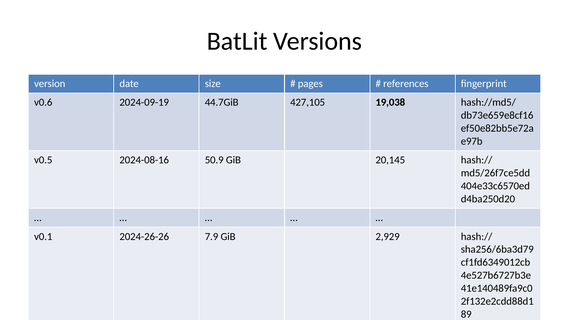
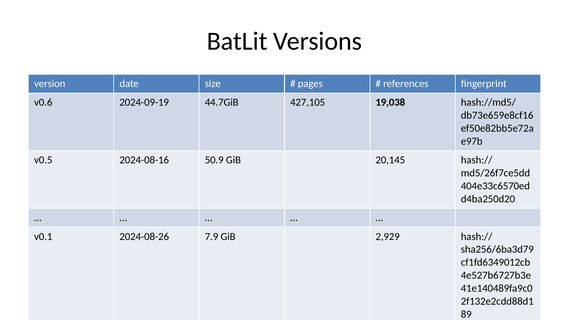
2024-26-26: 2024-26-26 -> 2024-08-26
